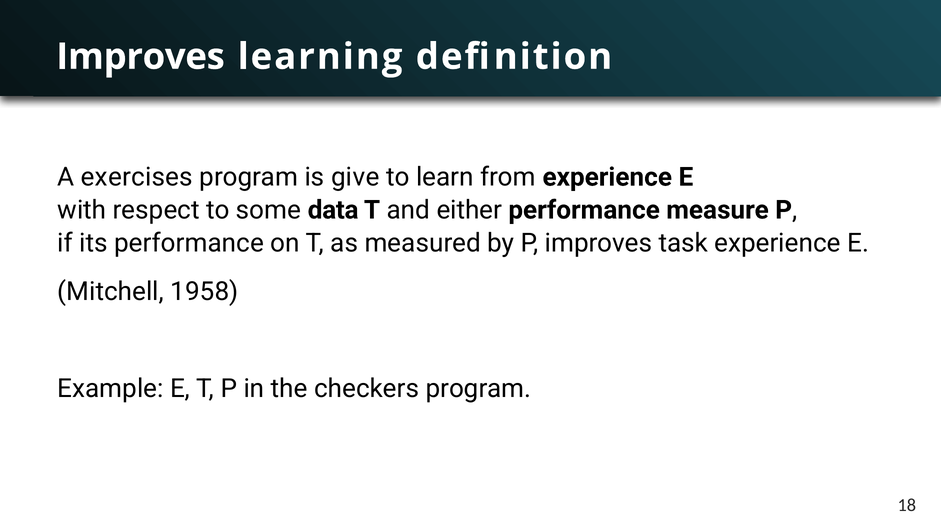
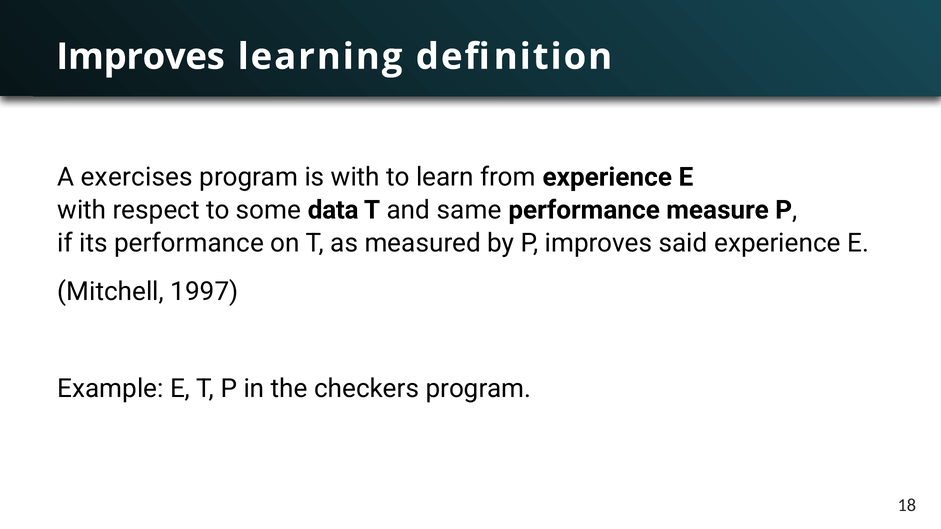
is give: give -> with
either: either -> same
task: task -> said
1958: 1958 -> 1997
